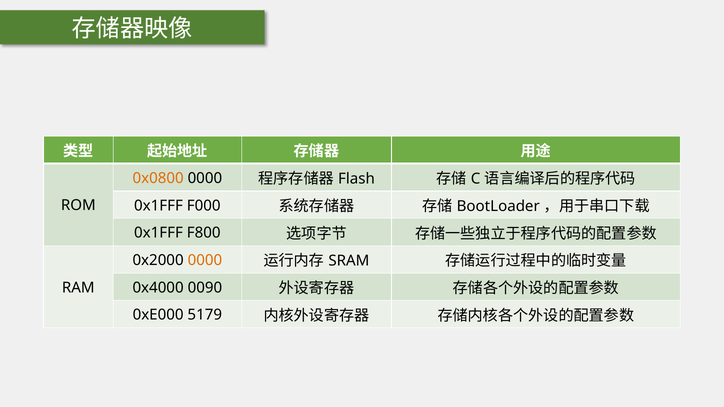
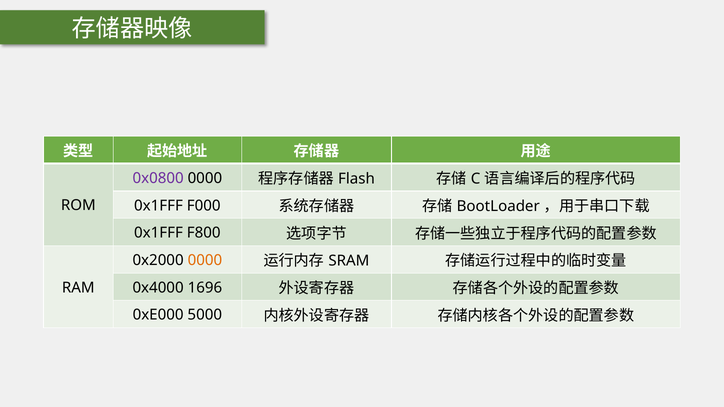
0x0800 colour: orange -> purple
0090: 0090 -> 1696
5179: 5179 -> 5000
